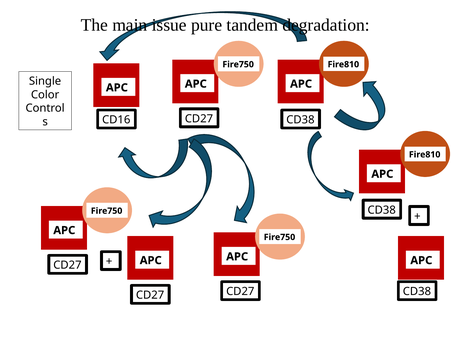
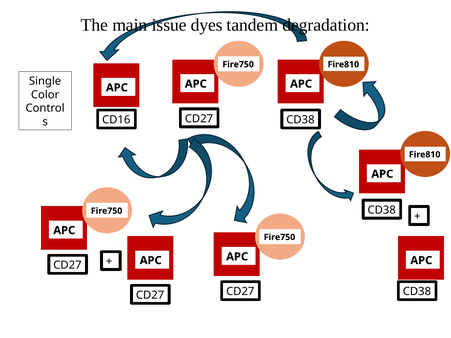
pure: pure -> dyes
